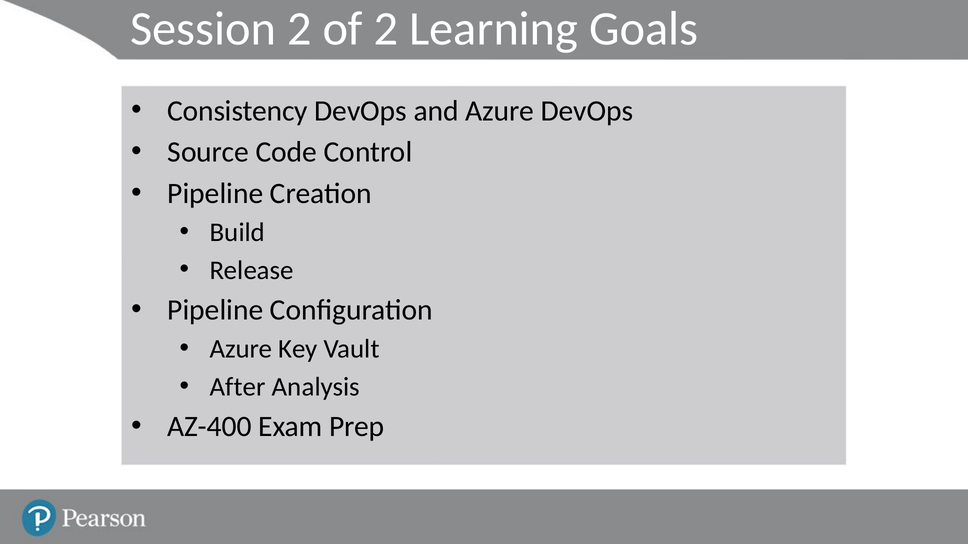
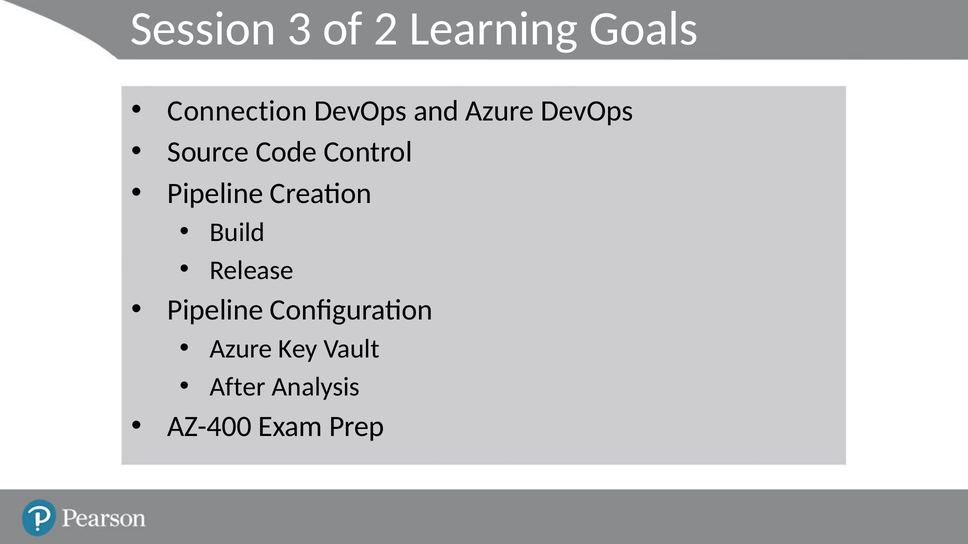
Session 2: 2 -> 3
Consistency: Consistency -> Connection
